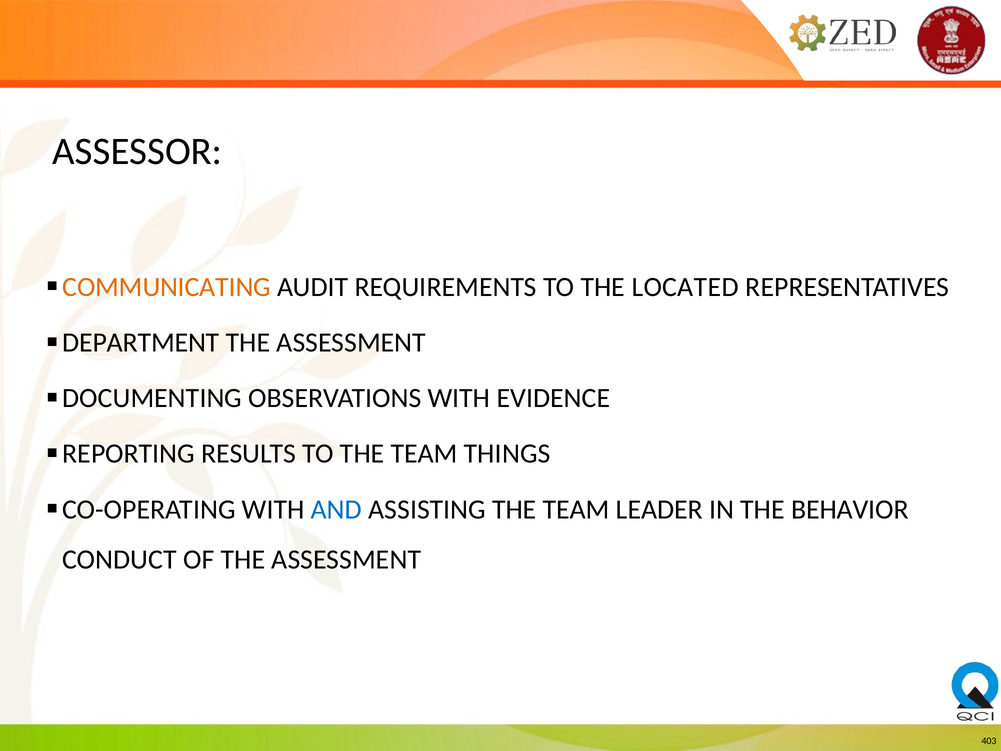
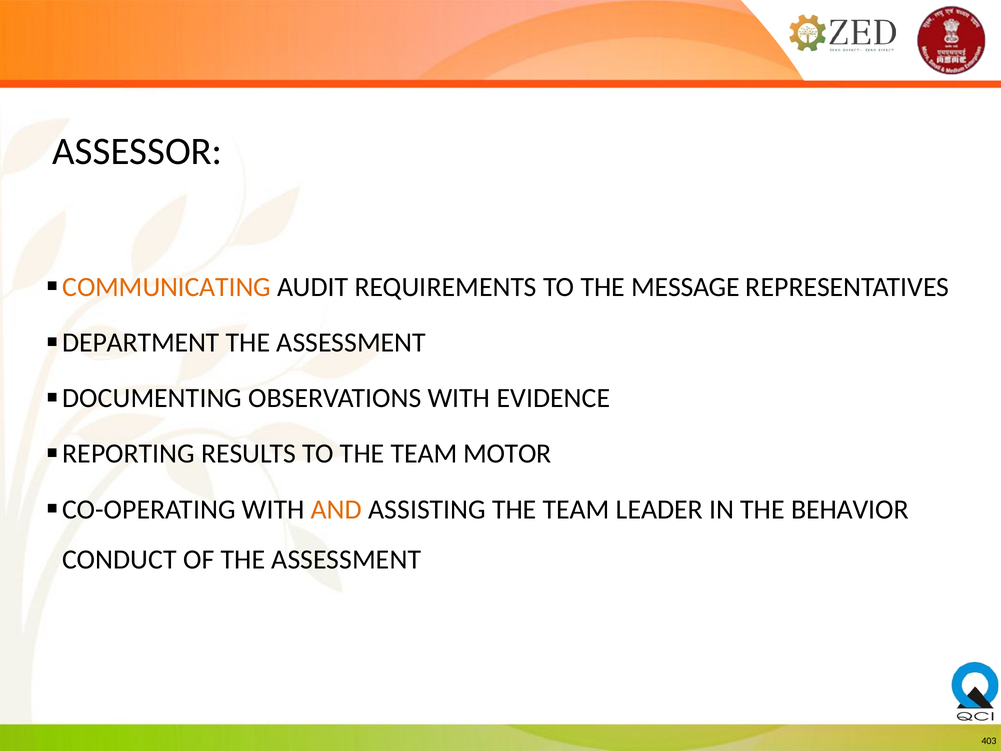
LOCATED: LOCATED -> MESSAGE
THINGS: THINGS -> MOTOR
AND colour: blue -> orange
